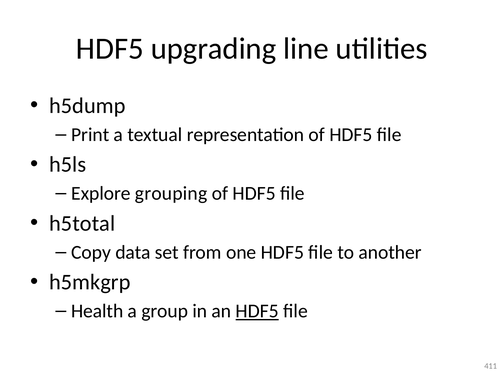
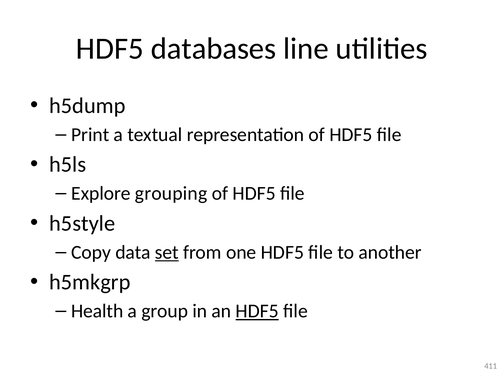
upgrading: upgrading -> databases
h5total: h5total -> h5style
set underline: none -> present
